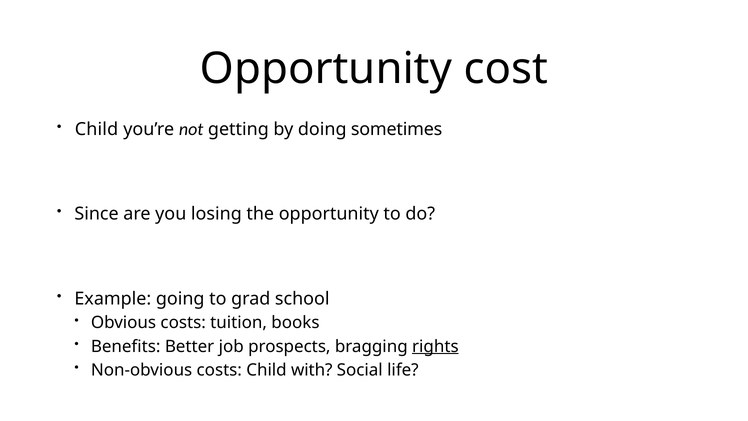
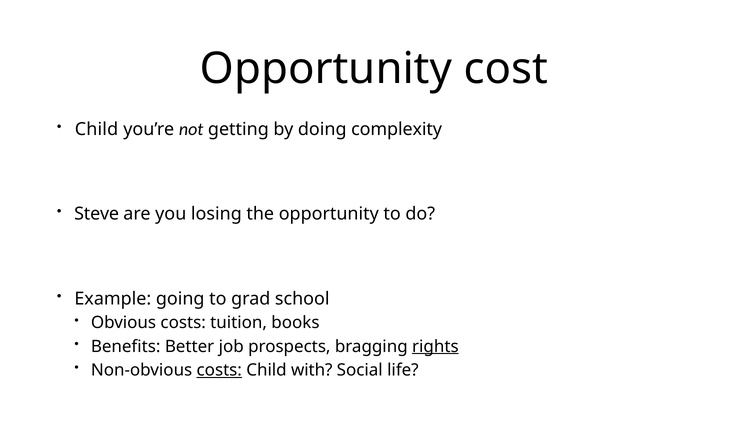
sometimes: sometimes -> complexity
Since: Since -> Steve
costs at (219, 370) underline: none -> present
